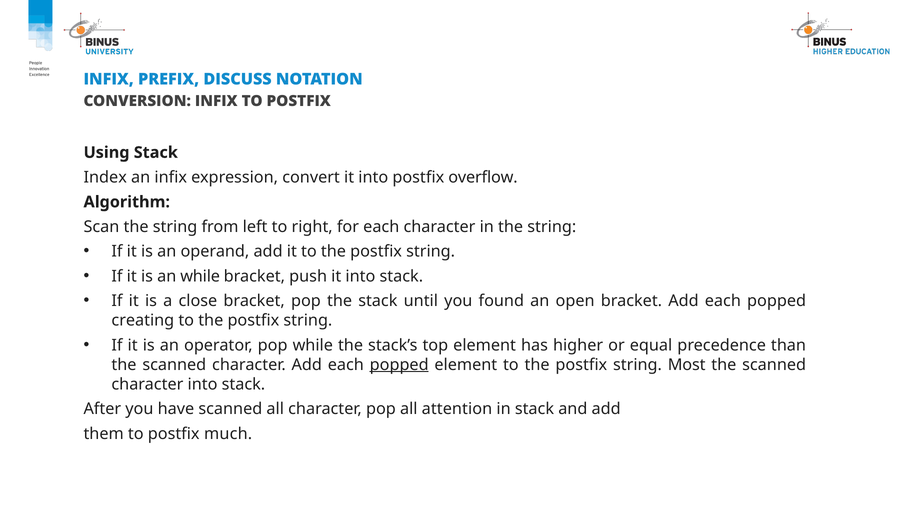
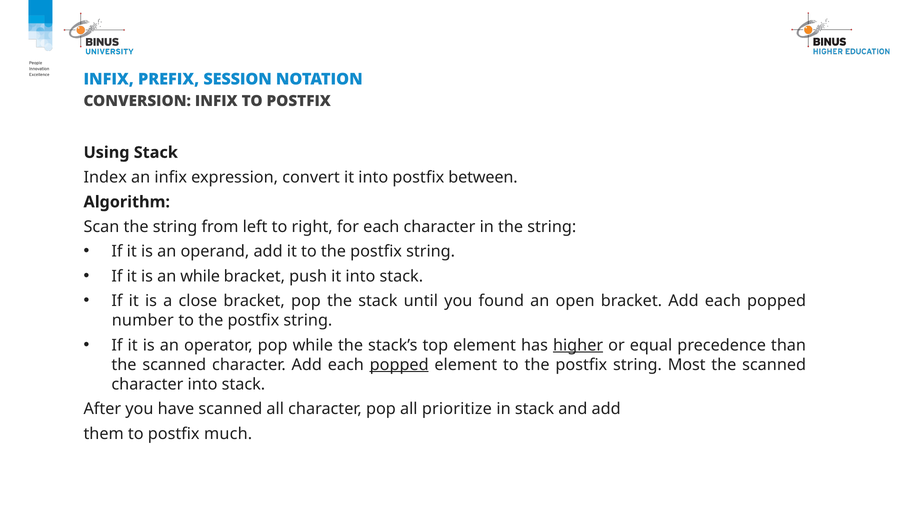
DISCUSS: DISCUSS -> SESSION
overflow: overflow -> between
creating: creating -> number
higher underline: none -> present
attention: attention -> prioritize
